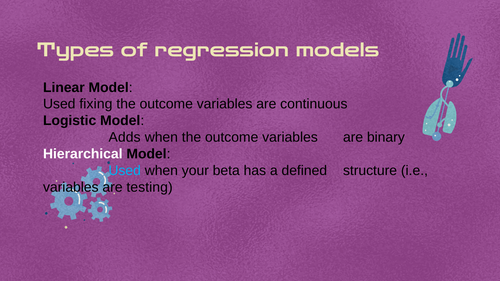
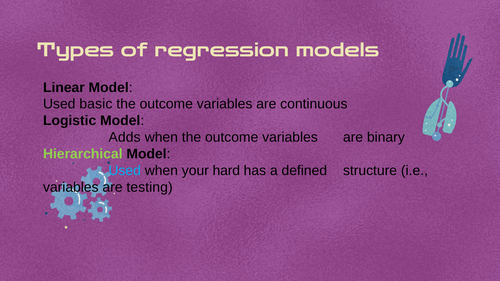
fixing: fixing -> basic
Hierarchical colour: white -> light green
beta: beta -> hard
